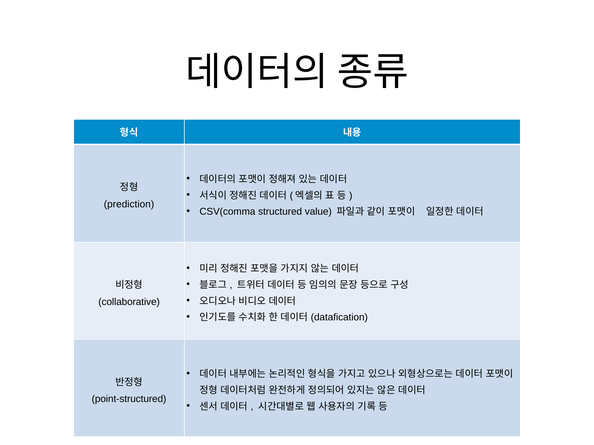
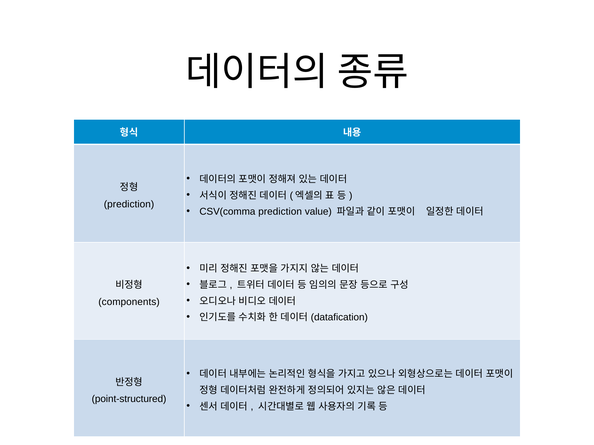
CSV(comma structured: structured -> prediction
collaborative: collaborative -> components
